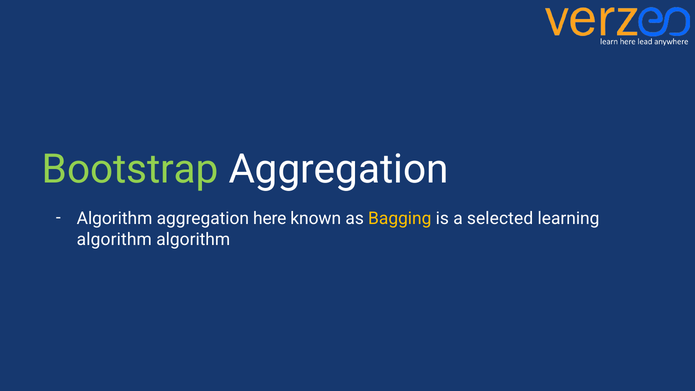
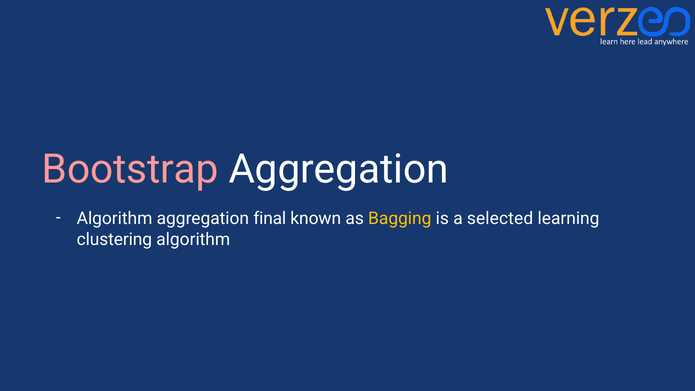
Bootstrap colour: light green -> pink
here: here -> final
algorithm at (114, 240): algorithm -> clustering
